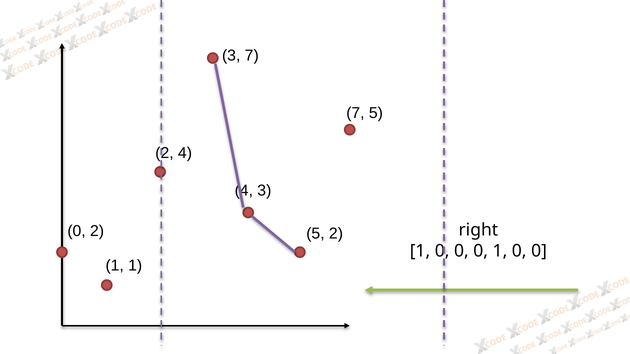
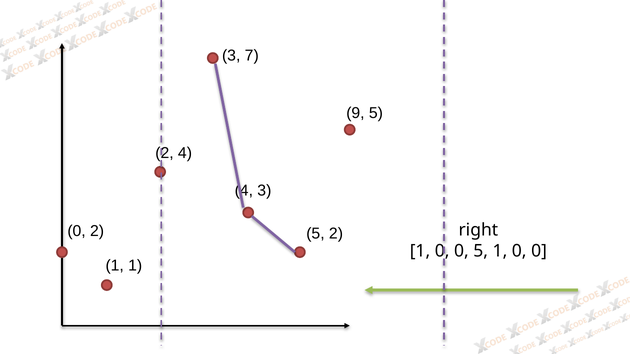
7 at (355, 113): 7 -> 9
0 at (481, 251): 0 -> 5
